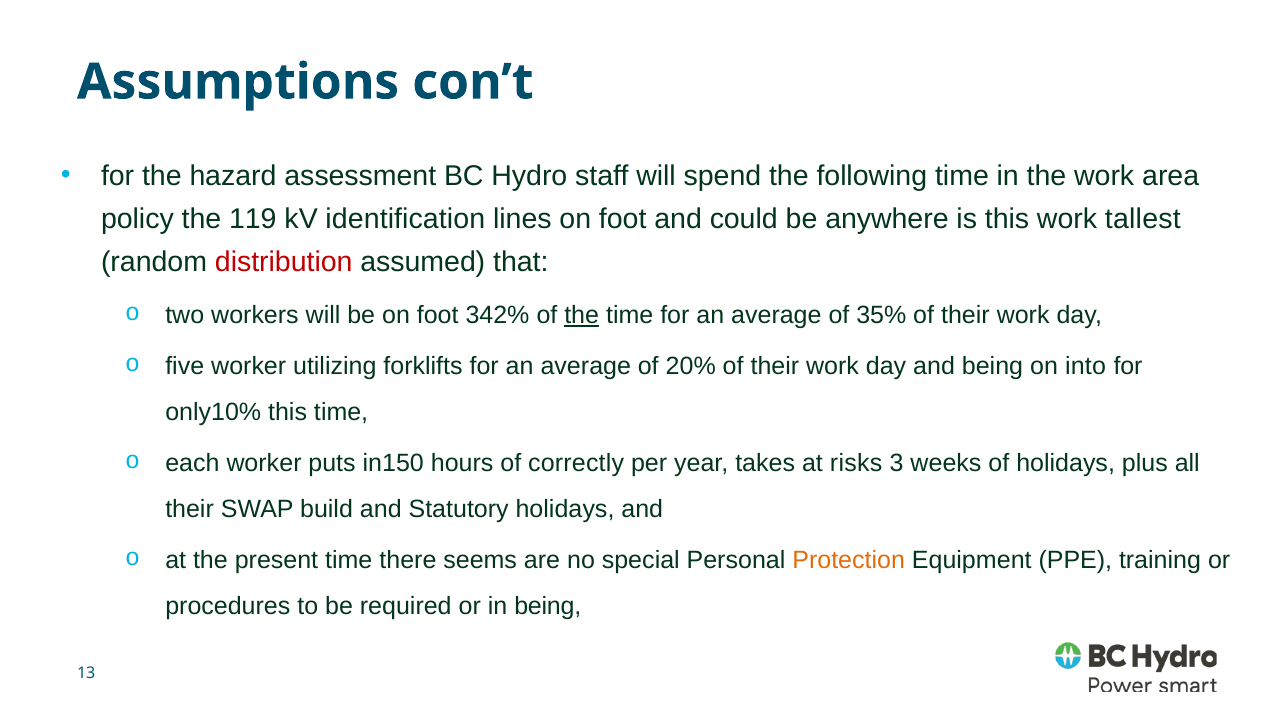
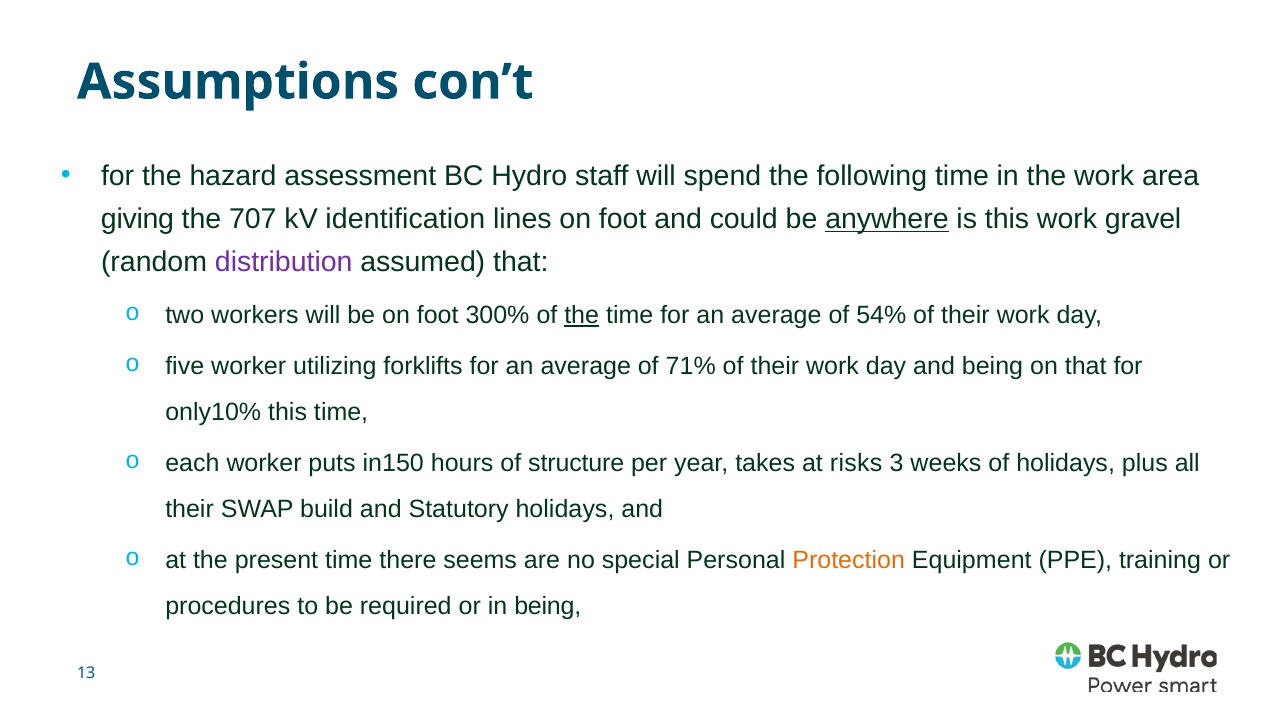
policy: policy -> giving
119: 119 -> 707
anywhere underline: none -> present
tallest: tallest -> gravel
distribution colour: red -> purple
342%: 342% -> 300%
35%: 35% -> 54%
20%: 20% -> 71%
on into: into -> that
correctly: correctly -> structure
